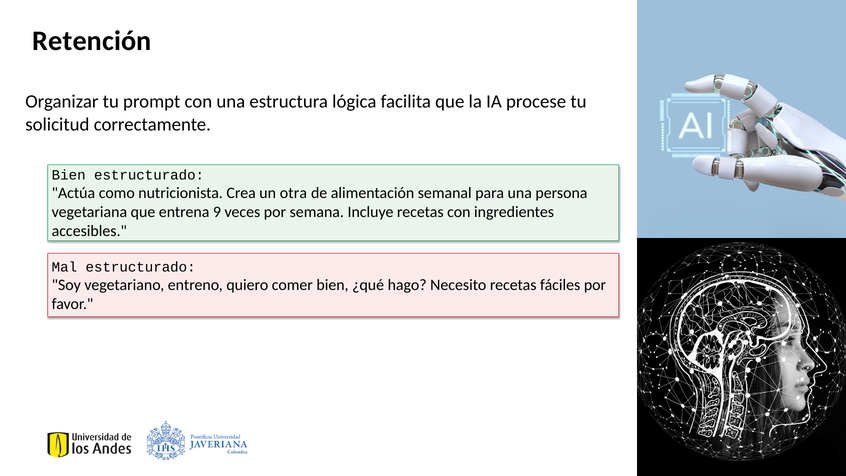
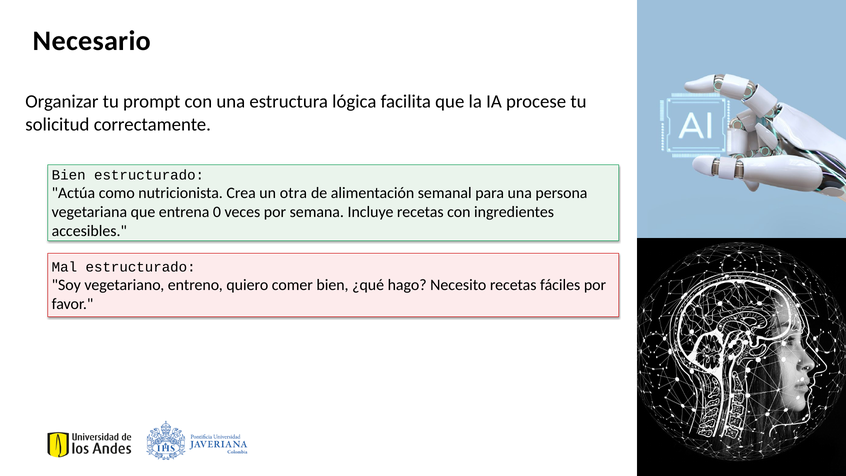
Retención: Retención -> Necesario
9: 9 -> 0
